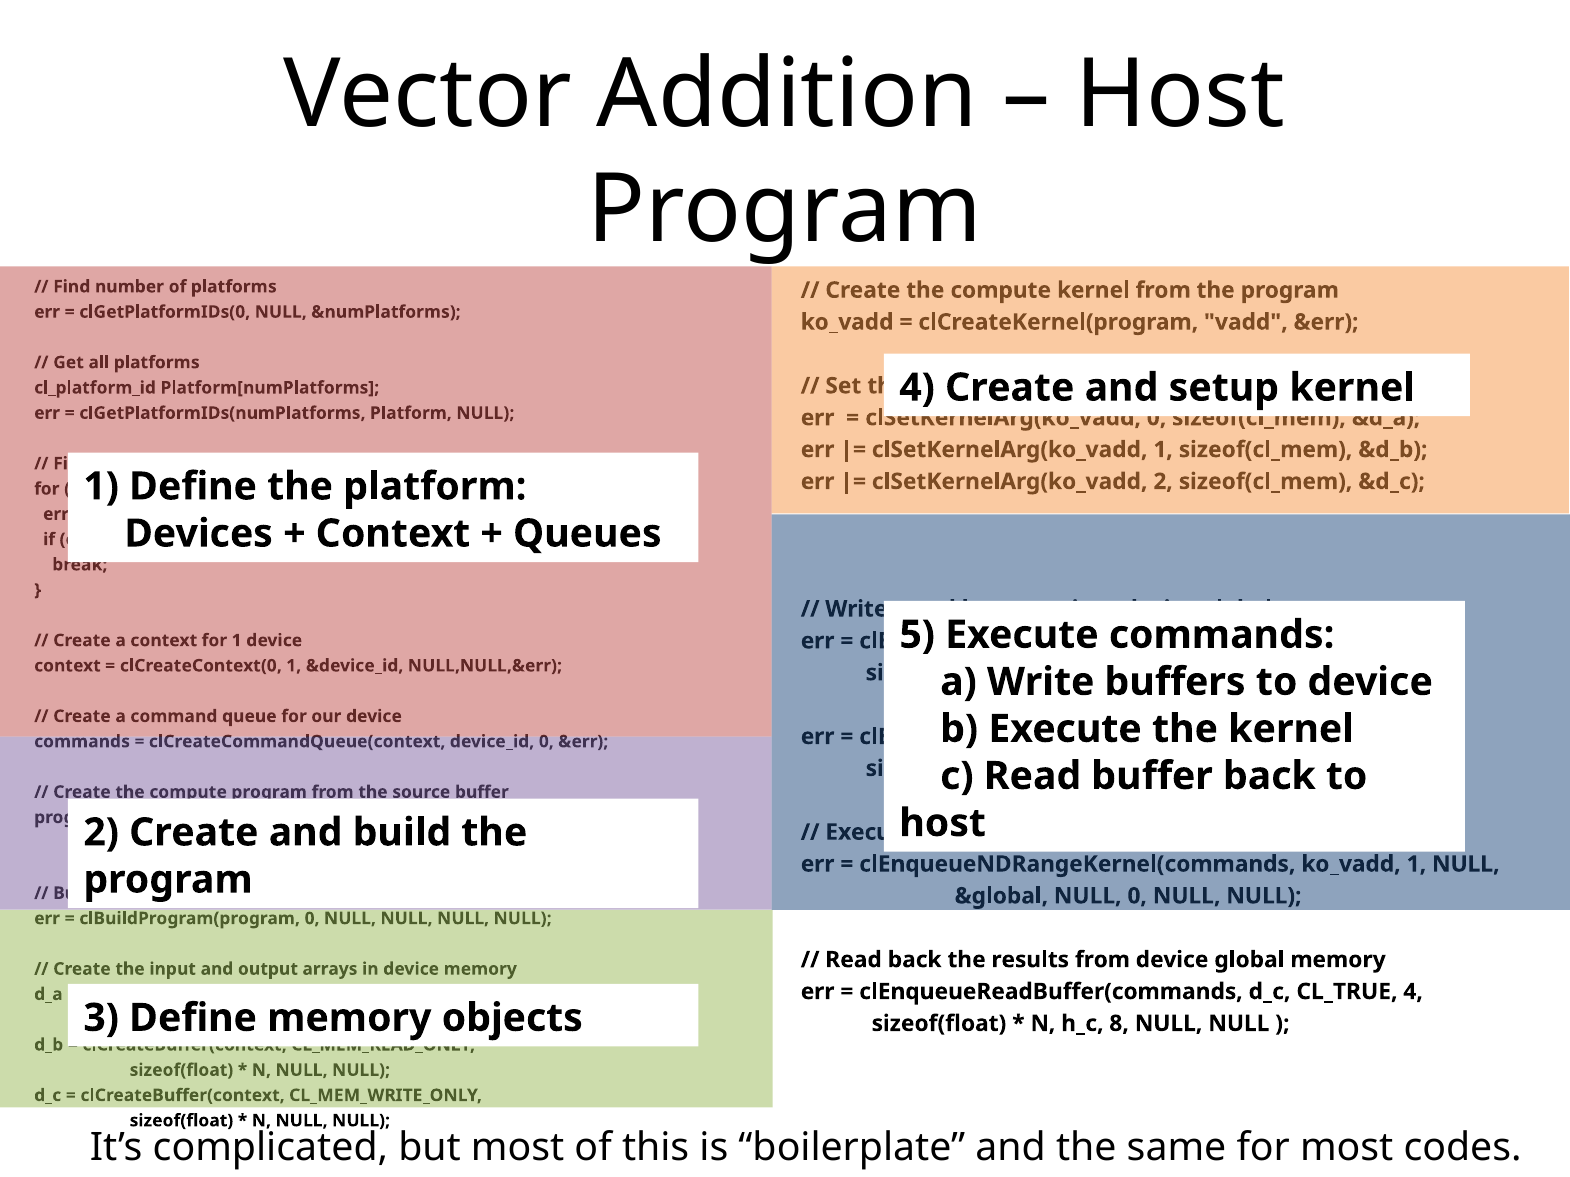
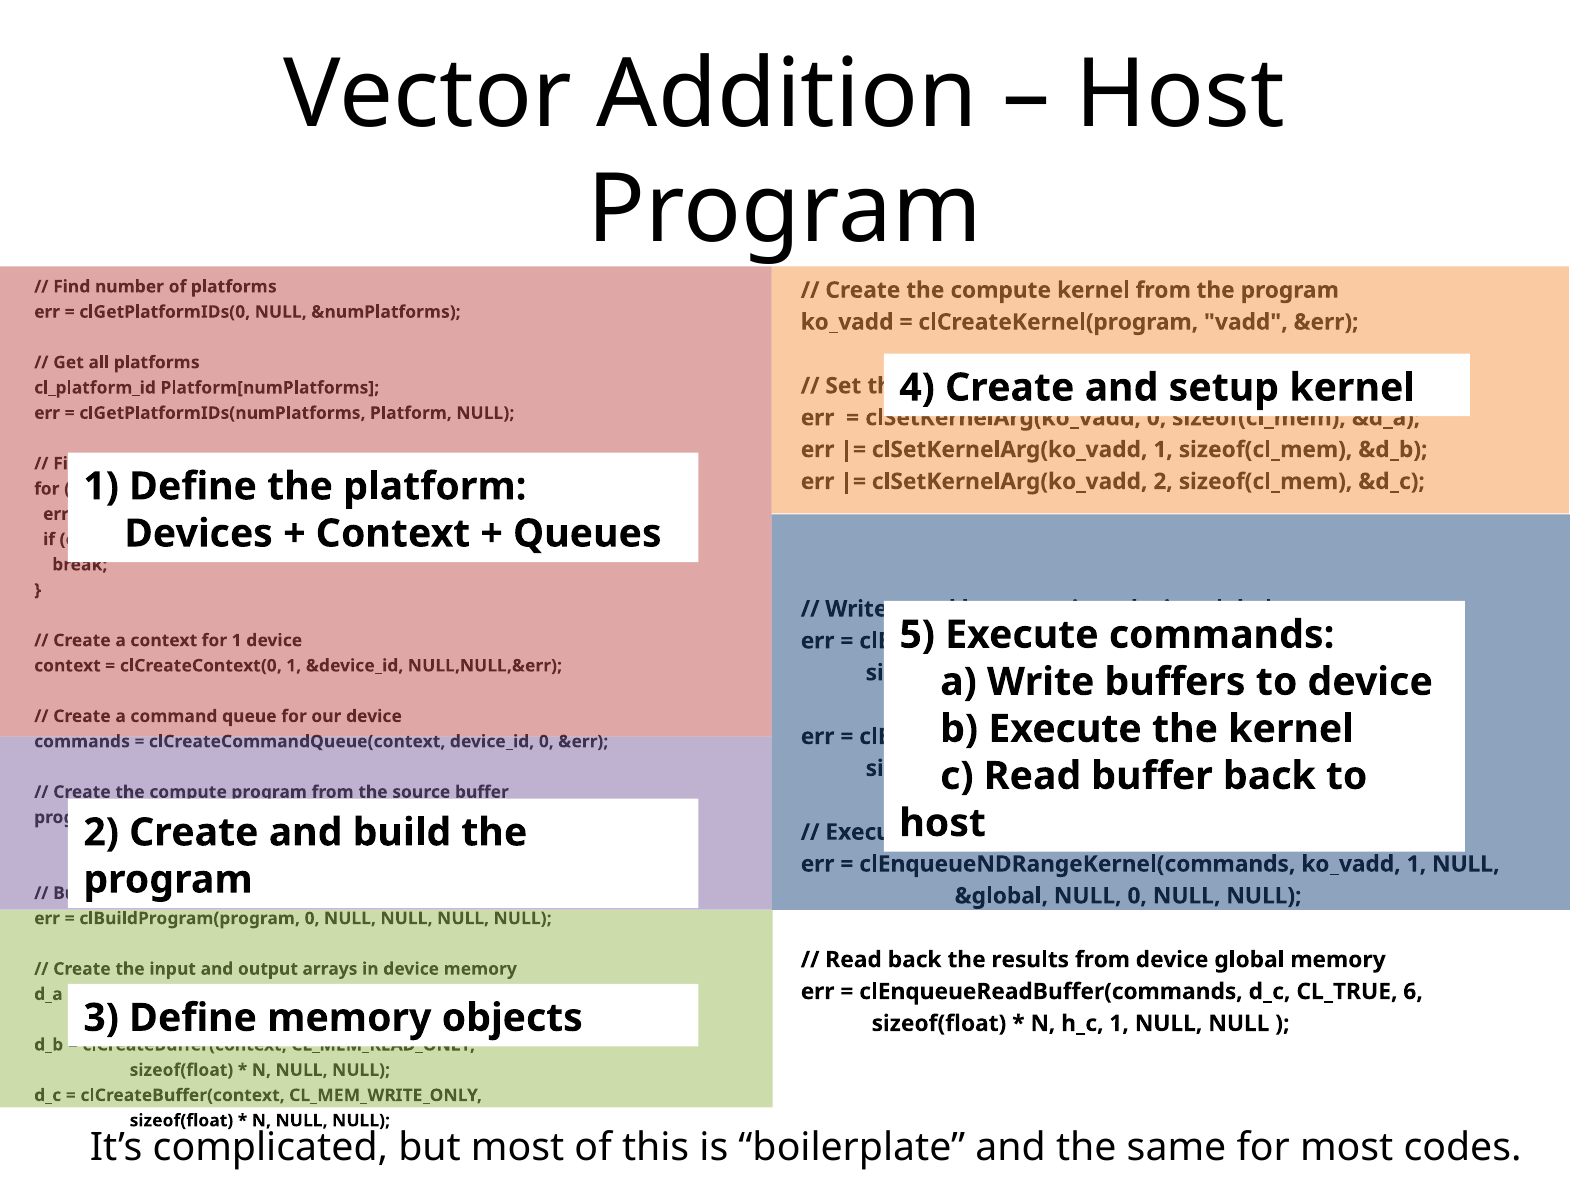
CL_TRUE 4: 4 -> 6
h_c 8: 8 -> 1
